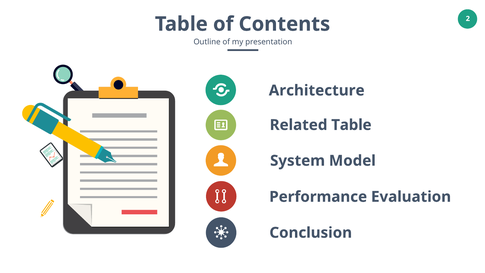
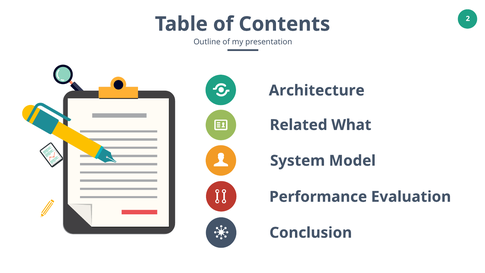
Related Table: Table -> What
